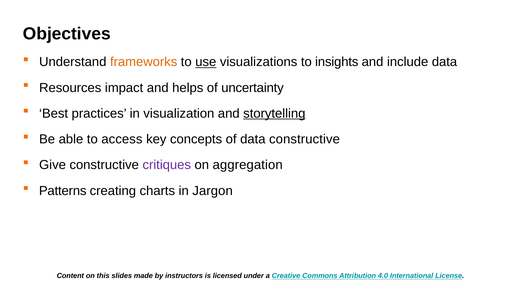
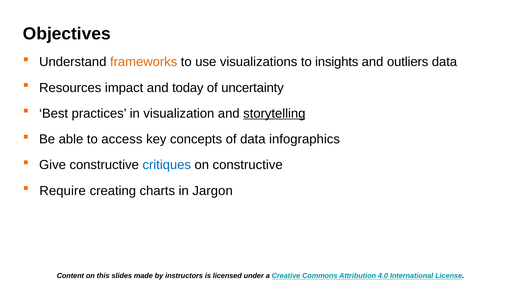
use underline: present -> none
include: include -> outliers
helps: helps -> today
data constructive: constructive -> infographics
critiques colour: purple -> blue
on aggregation: aggregation -> constructive
Patterns: Patterns -> Require
